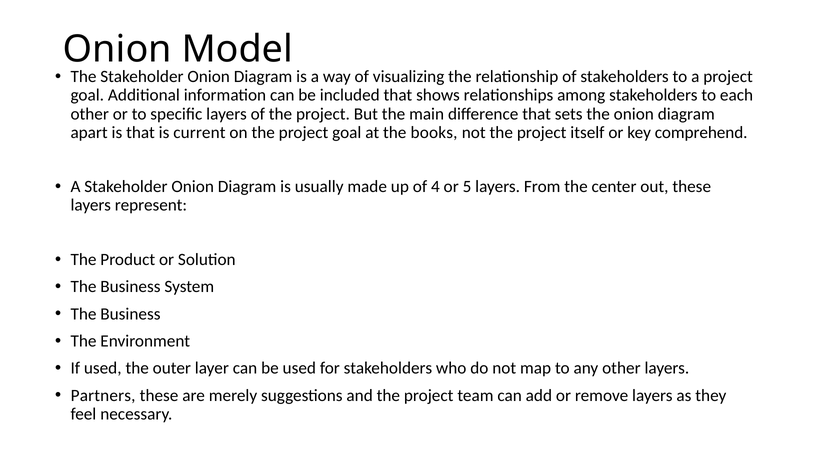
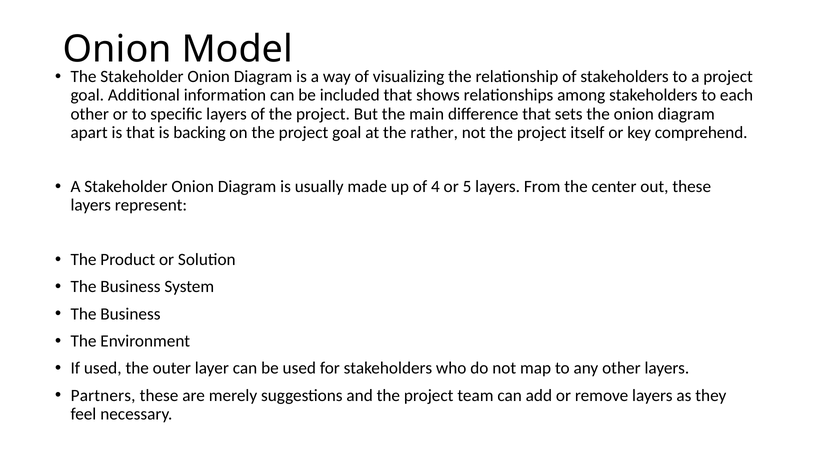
current: current -> backing
books: books -> rather
